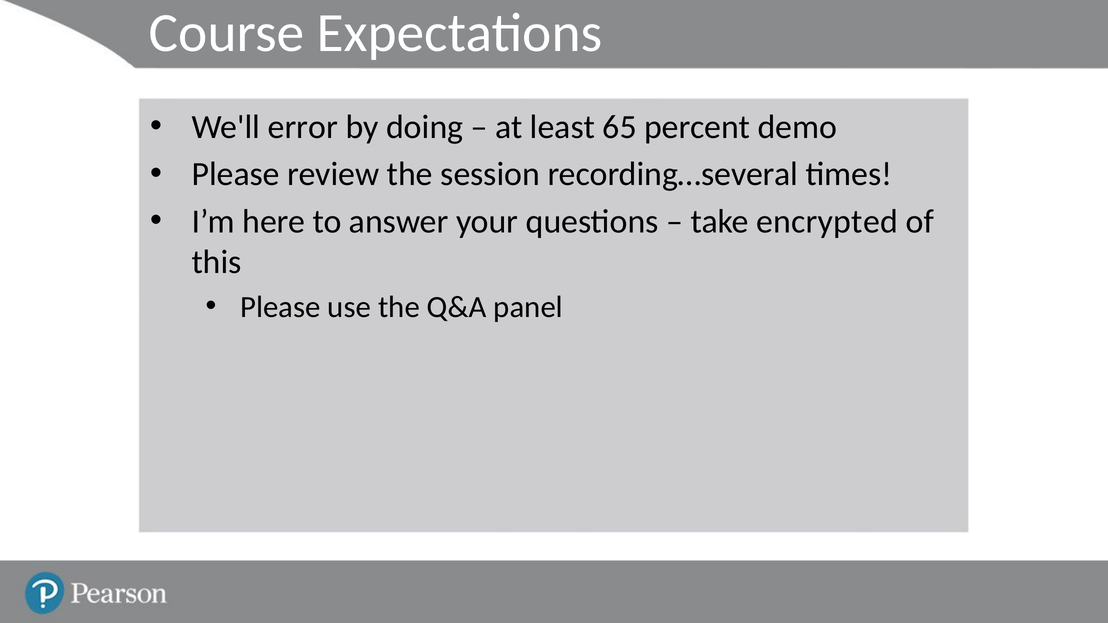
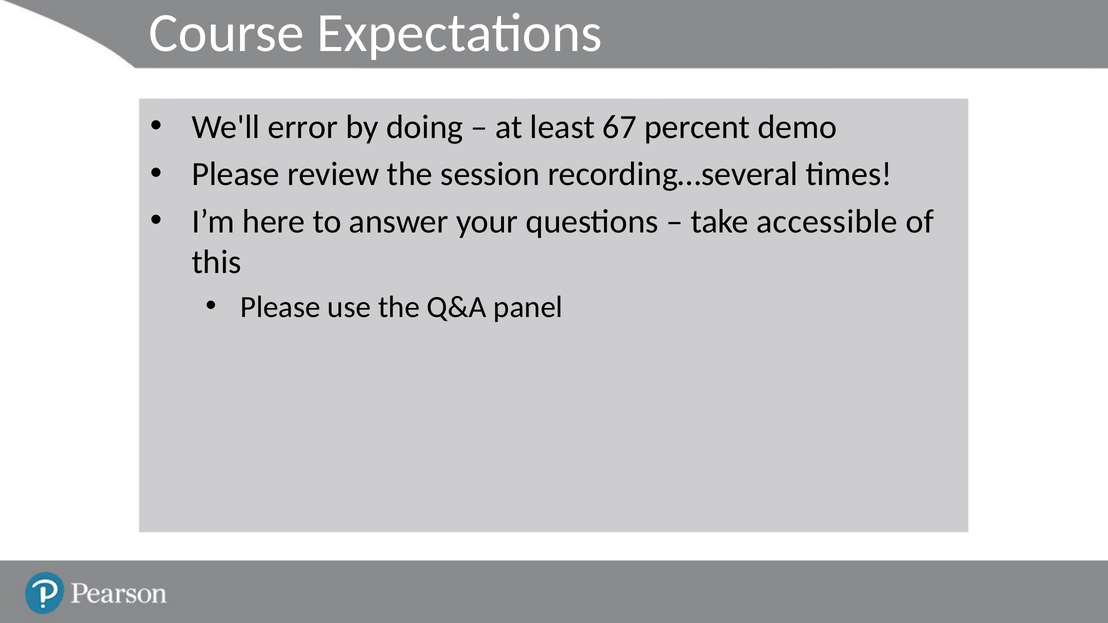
65: 65 -> 67
encrypted: encrypted -> accessible
